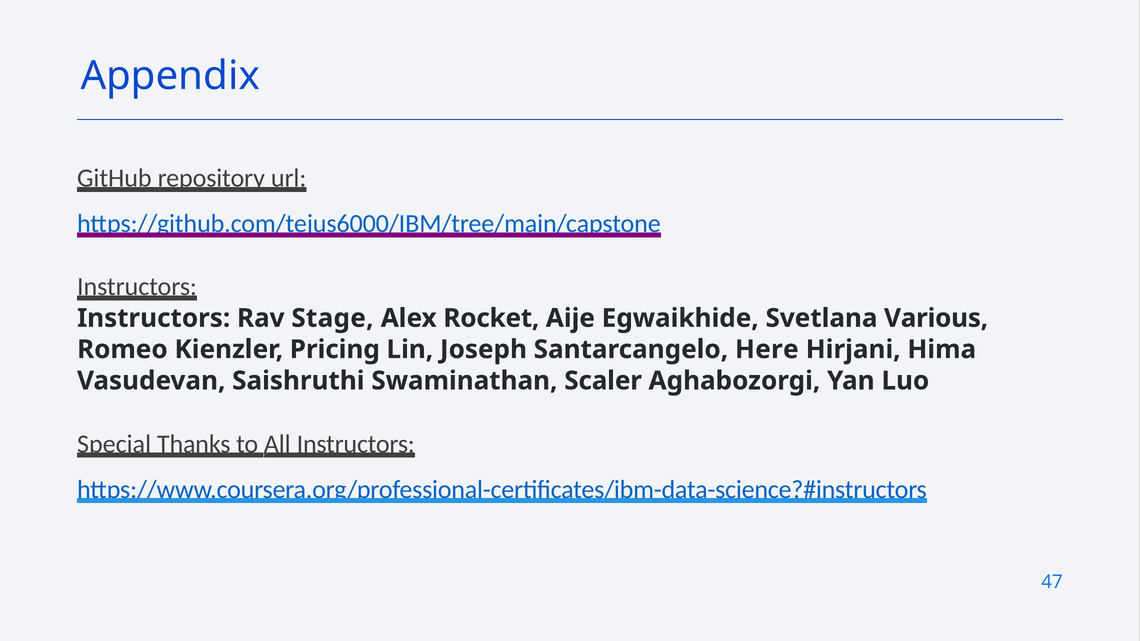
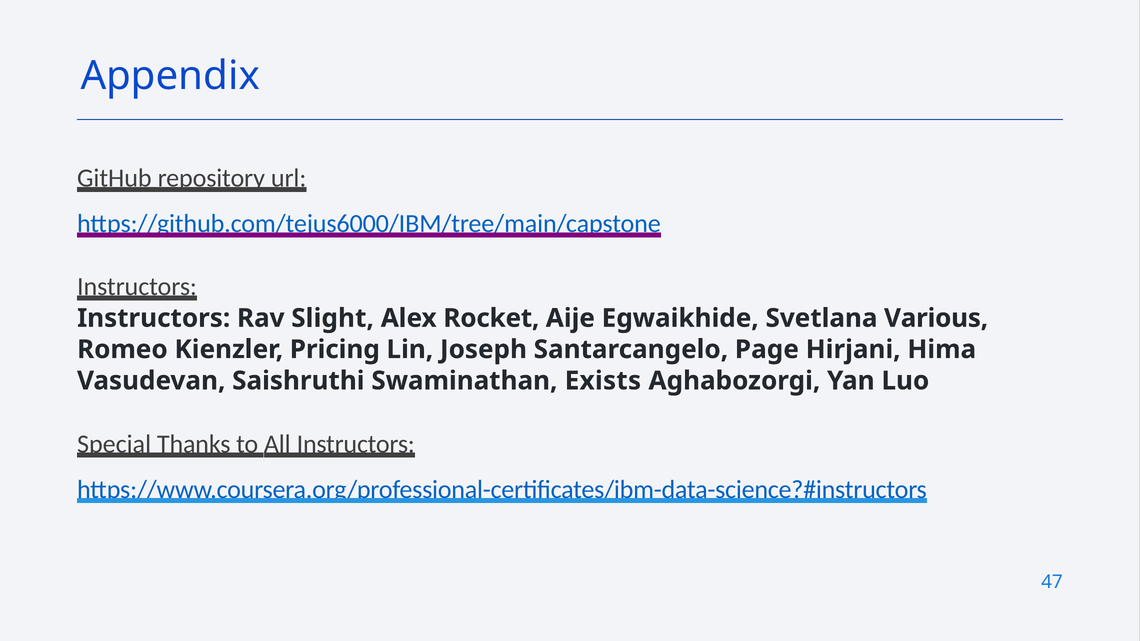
Stage: Stage -> Slight
Here: Here -> Page
Scaler: Scaler -> Exists
